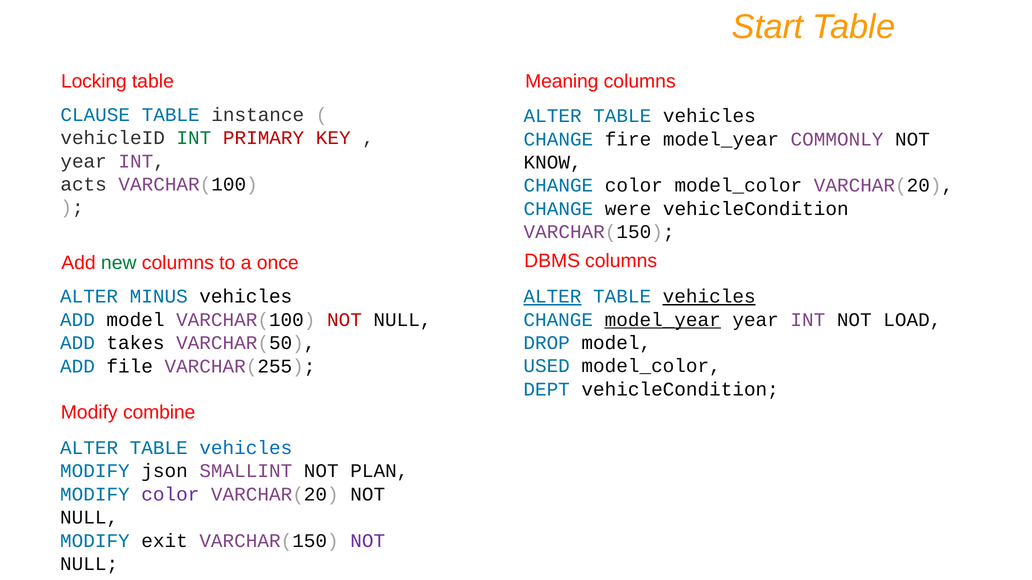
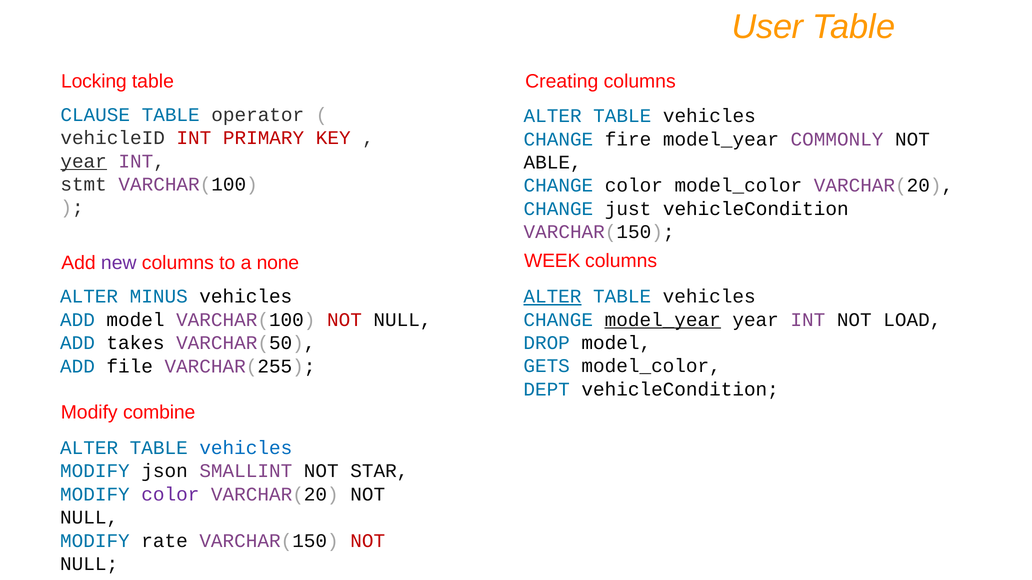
Start: Start -> User
Meaning: Meaning -> Creating
instance: instance -> operator
INT at (194, 138) colour: green -> red
year at (84, 161) underline: none -> present
KNOW: KNOW -> ABLE
acts: acts -> stmt
were: were -> just
DBMS: DBMS -> WEEK
new colour: green -> purple
once: once -> none
vehicles at (709, 297) underline: present -> none
USED: USED -> GETS
PLAN: PLAN -> STAR
exit: exit -> rate
NOT at (368, 541) colour: purple -> red
